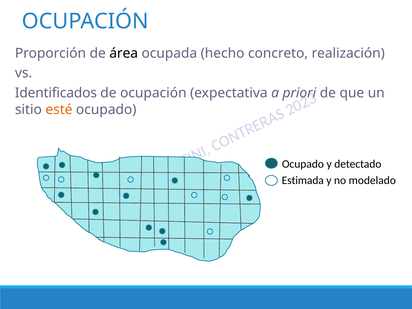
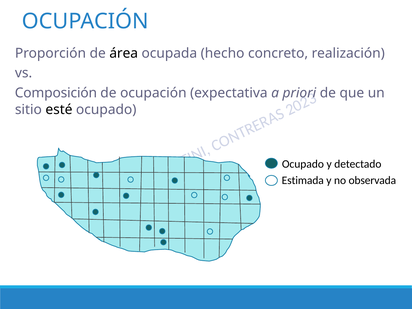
Identificados: Identificados -> Composición
esté colour: orange -> black
modelado: modelado -> observada
